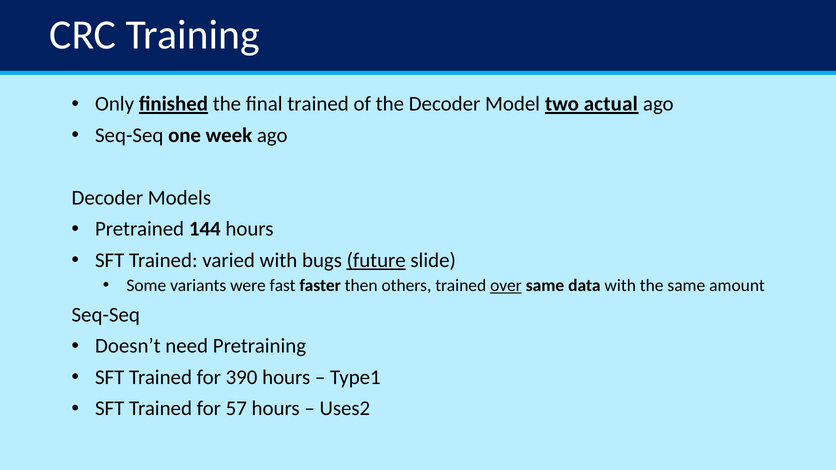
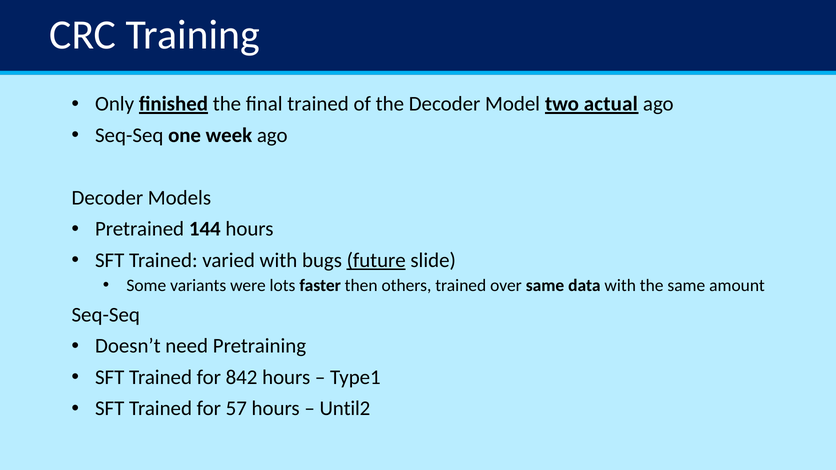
fast: fast -> lots
over underline: present -> none
390: 390 -> 842
Uses2: Uses2 -> Until2
